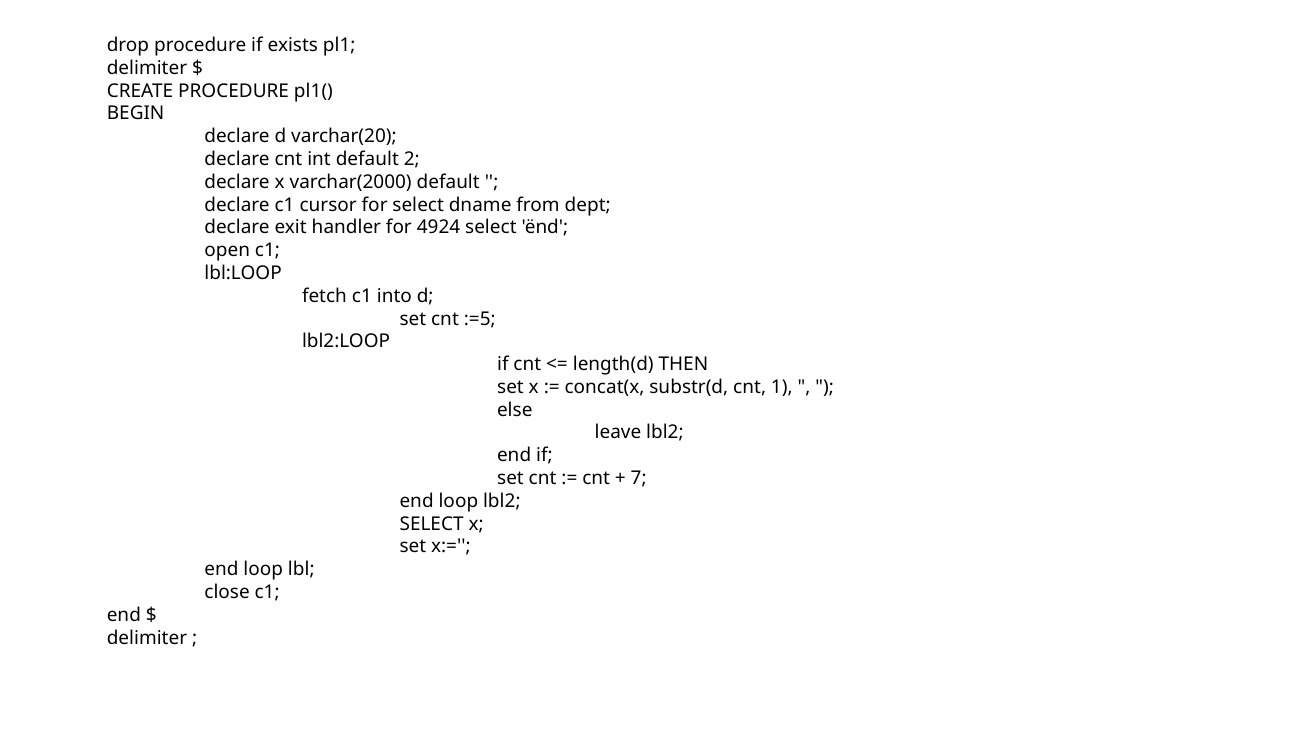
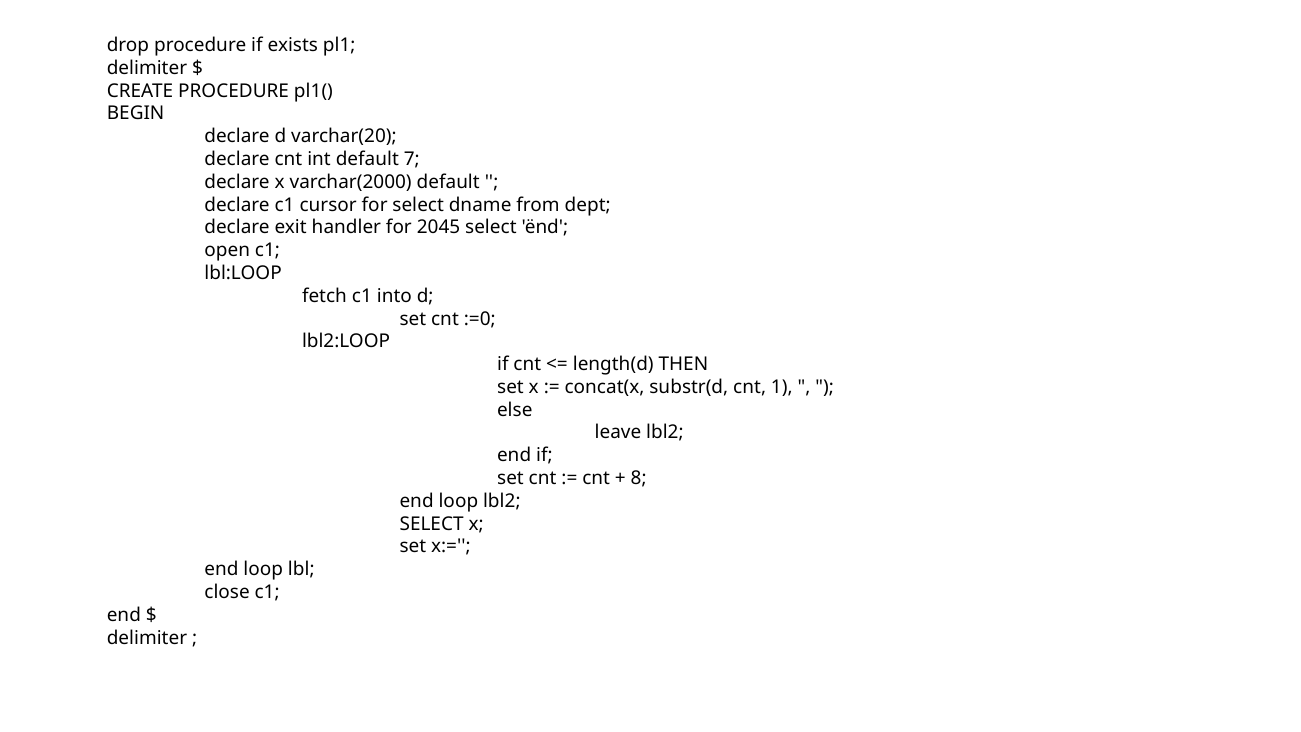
2: 2 -> 7
4924: 4924 -> 2045
:=5: :=5 -> :=0
7: 7 -> 8
